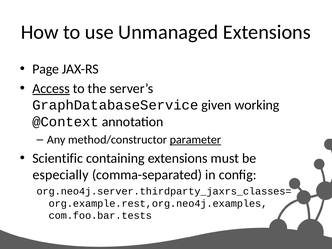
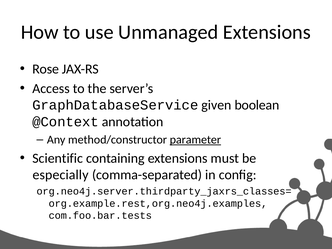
Page: Page -> Rose
Access underline: present -> none
working: working -> boolean
